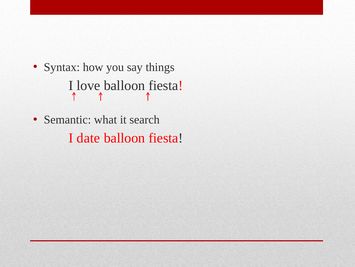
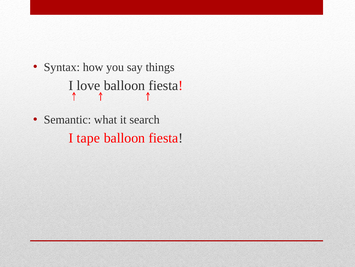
date: date -> tape
